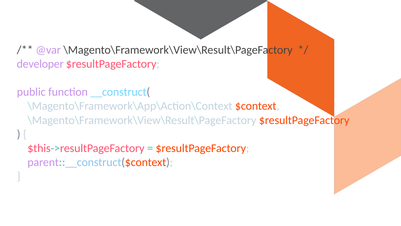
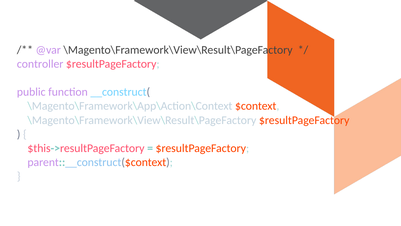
developer: developer -> controller
